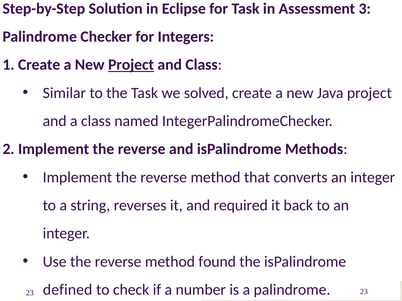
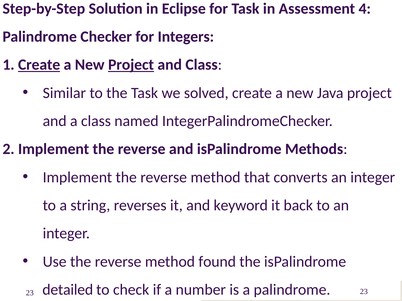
3: 3 -> 4
Create at (39, 65) underline: none -> present
required: required -> keyword
defined: defined -> detailed
